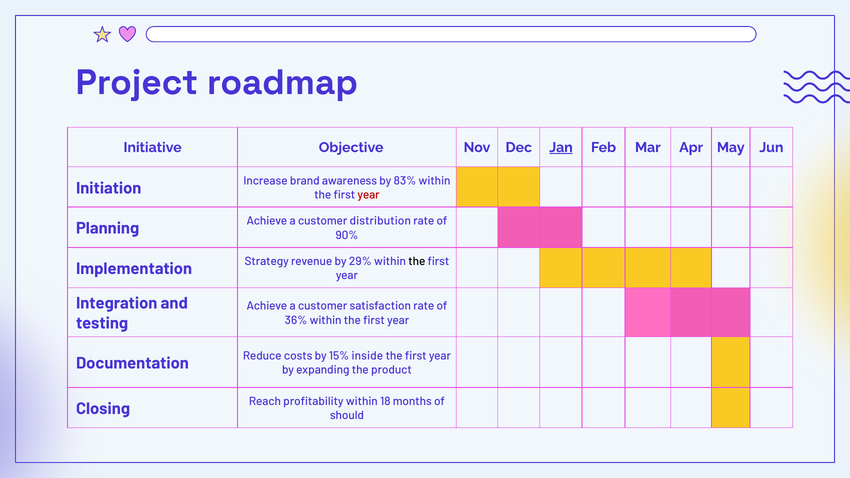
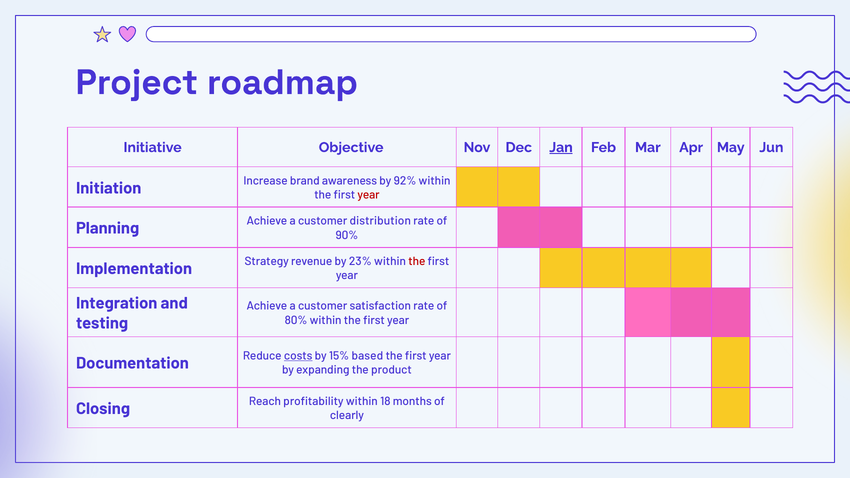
83%: 83% -> 92%
29%: 29% -> 23%
the at (417, 261) colour: black -> red
36%: 36% -> 80%
costs underline: none -> present
inside: inside -> based
should: should -> clearly
